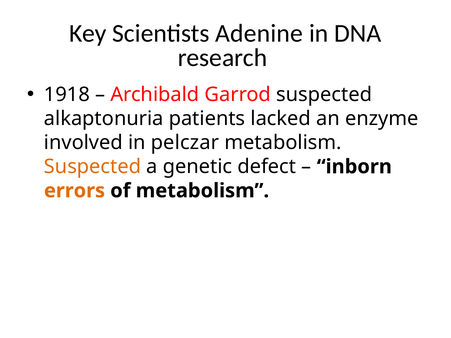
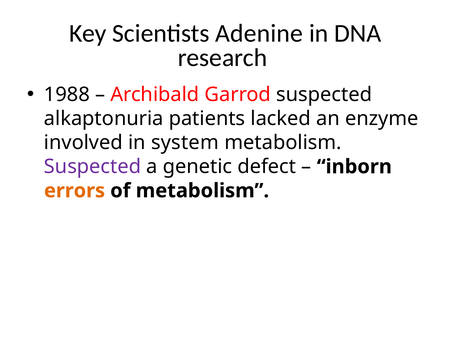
1918: 1918 -> 1988
pelczar: pelczar -> system
Suspected at (93, 167) colour: orange -> purple
